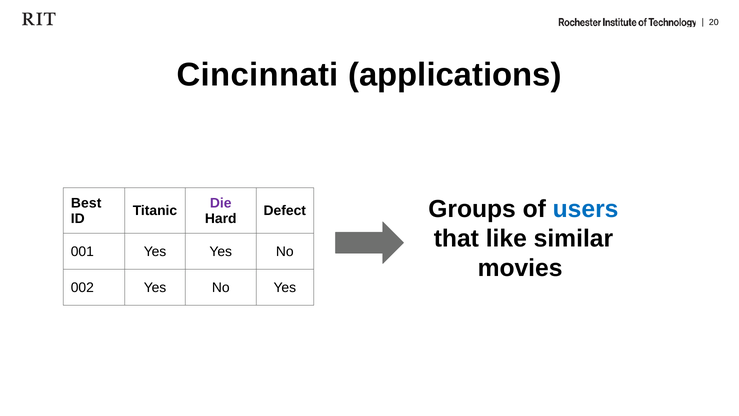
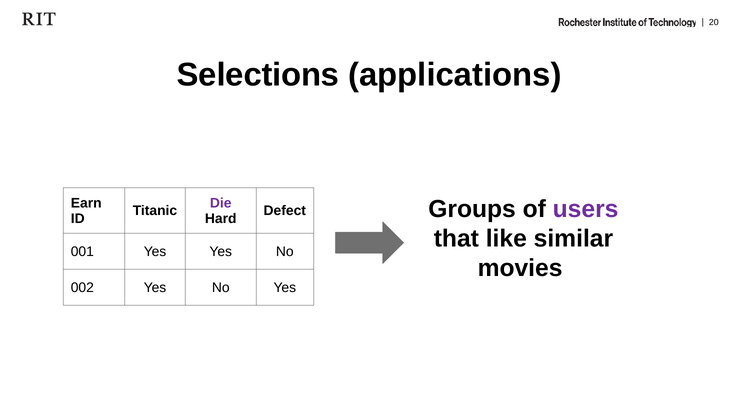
Cincinnati: Cincinnati -> Selections
Best: Best -> Earn
users colour: blue -> purple
